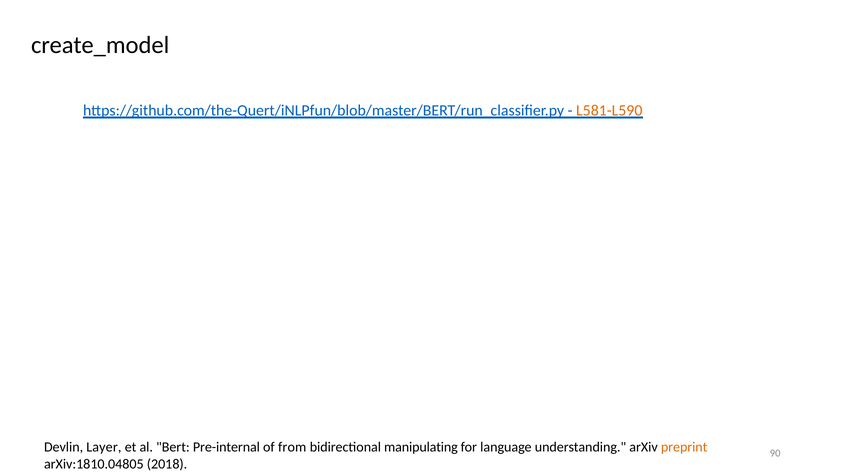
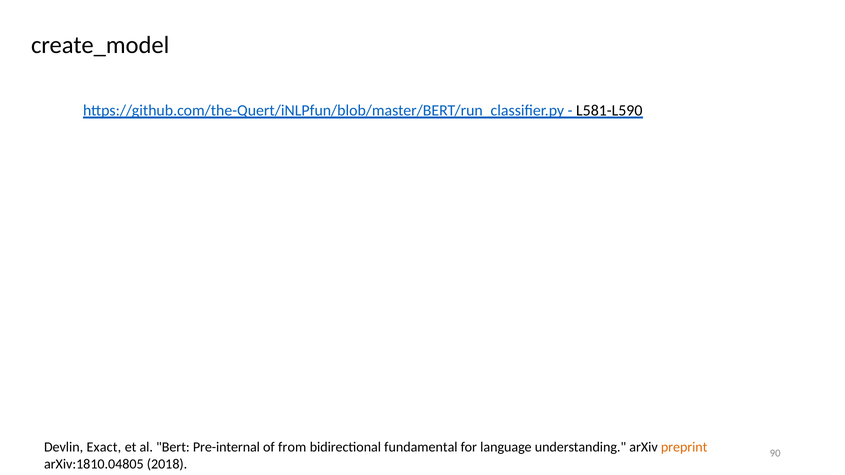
L581-L590 colour: orange -> black
Layer: Layer -> Exact
manipulating: manipulating -> fundamental
